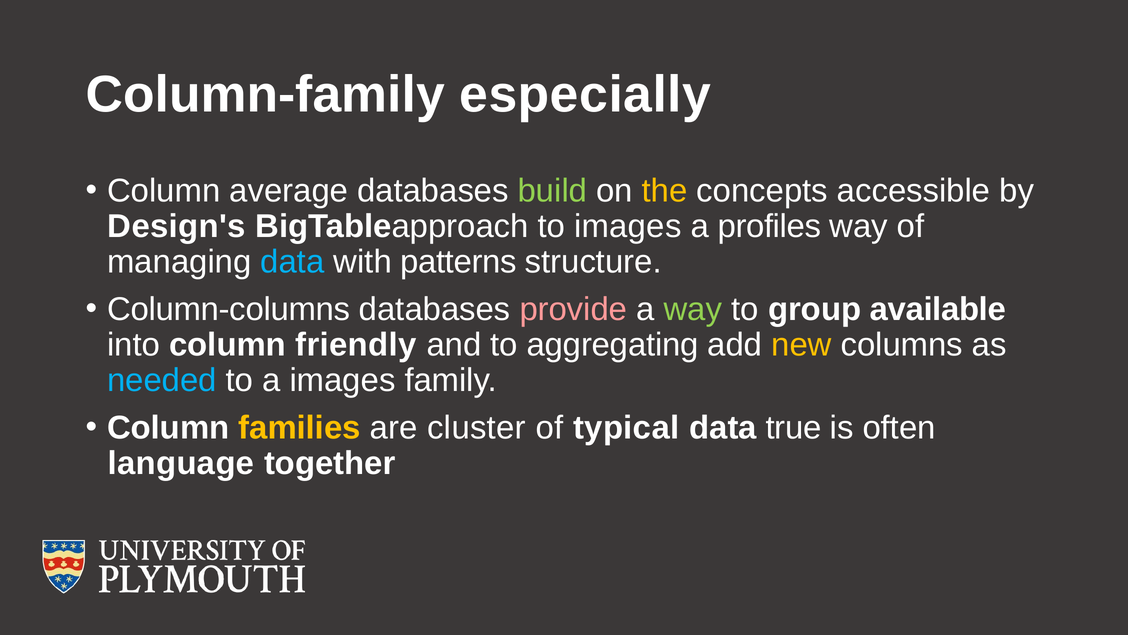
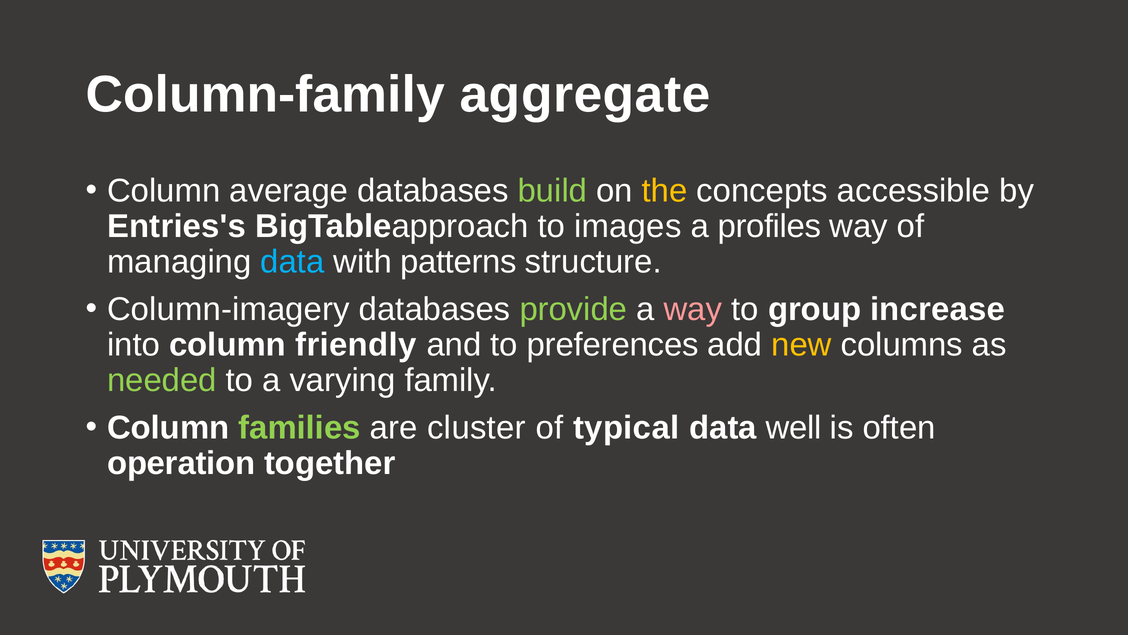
especially: especially -> aggregate
Design's: Design's -> Entries's
Column-columns: Column-columns -> Column-imagery
provide colour: pink -> light green
way at (693, 309) colour: light green -> pink
available: available -> increase
aggregating: aggregating -> preferences
needed colour: light blue -> light green
a images: images -> varying
families colour: yellow -> light green
true: true -> well
language: language -> operation
